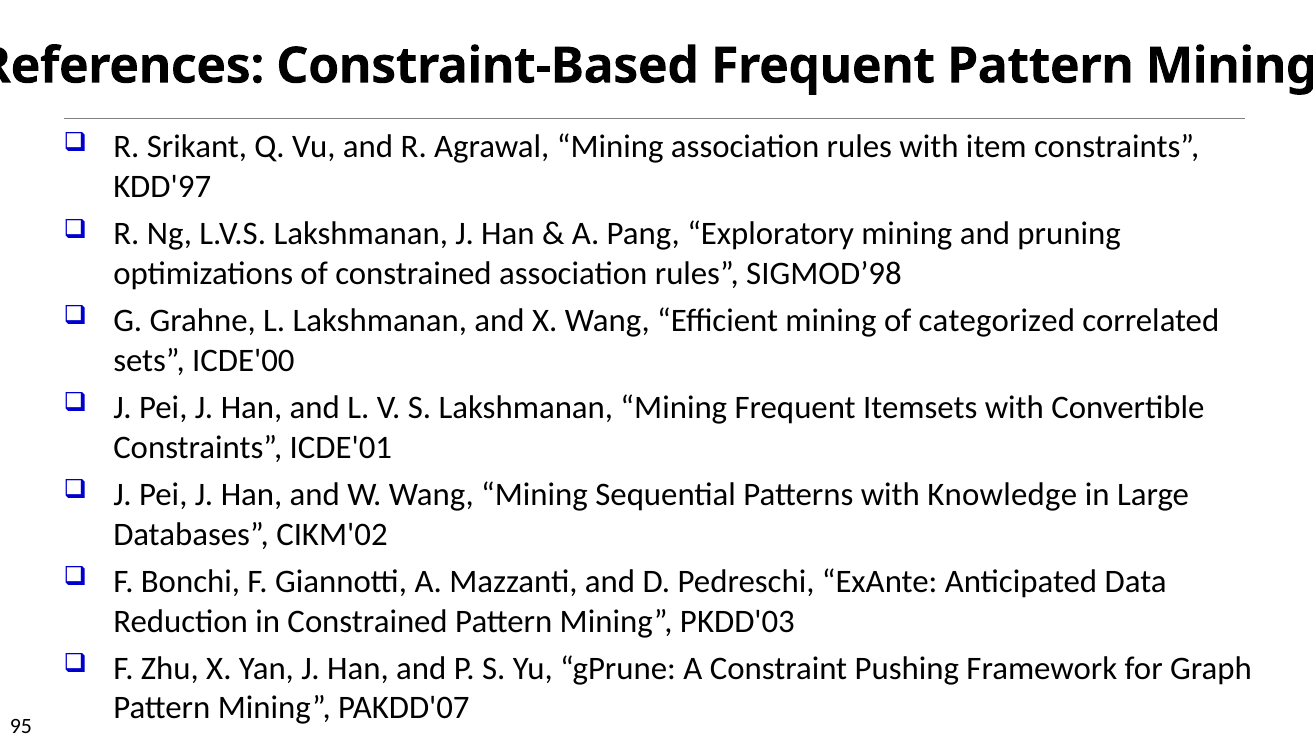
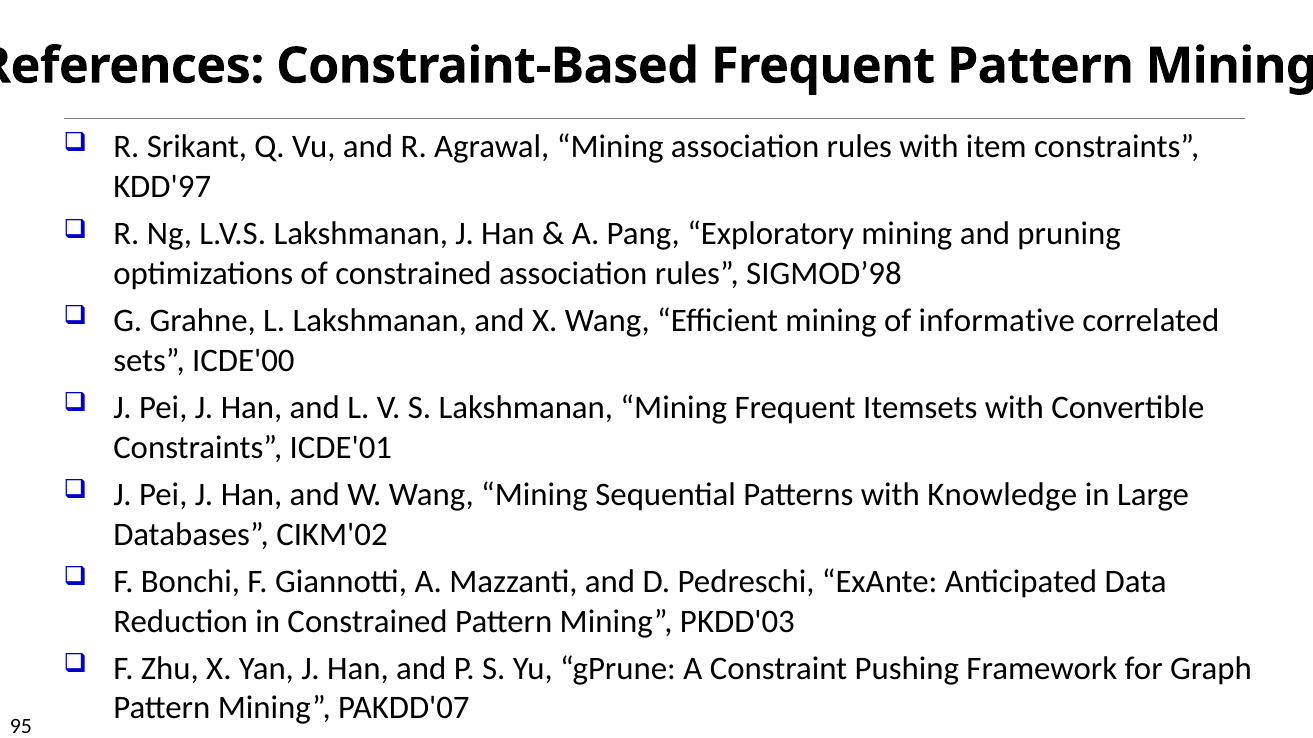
categorized: categorized -> informative
